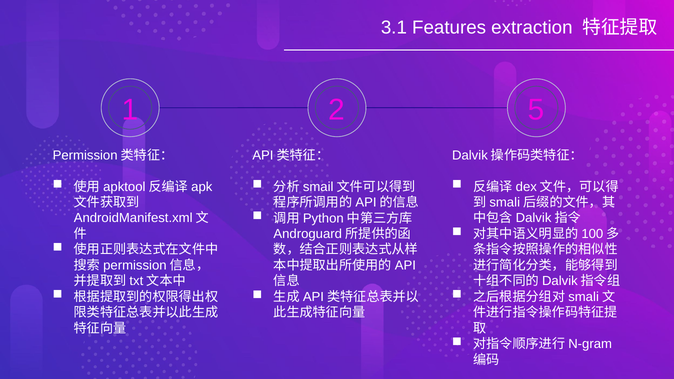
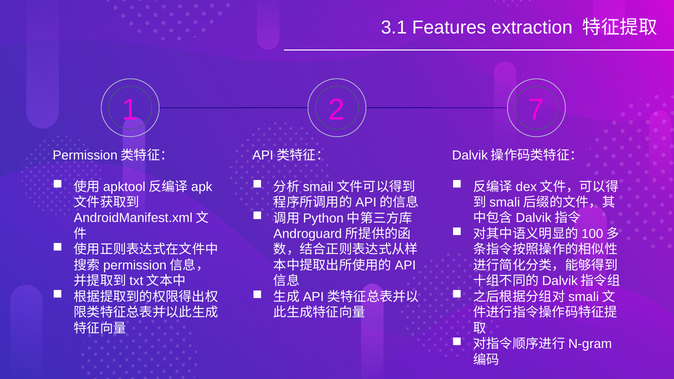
5: 5 -> 7
